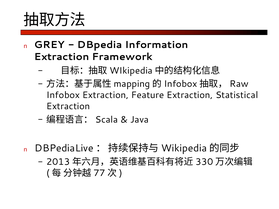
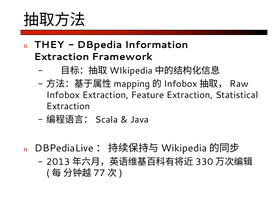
GREY: GREY -> THEY
